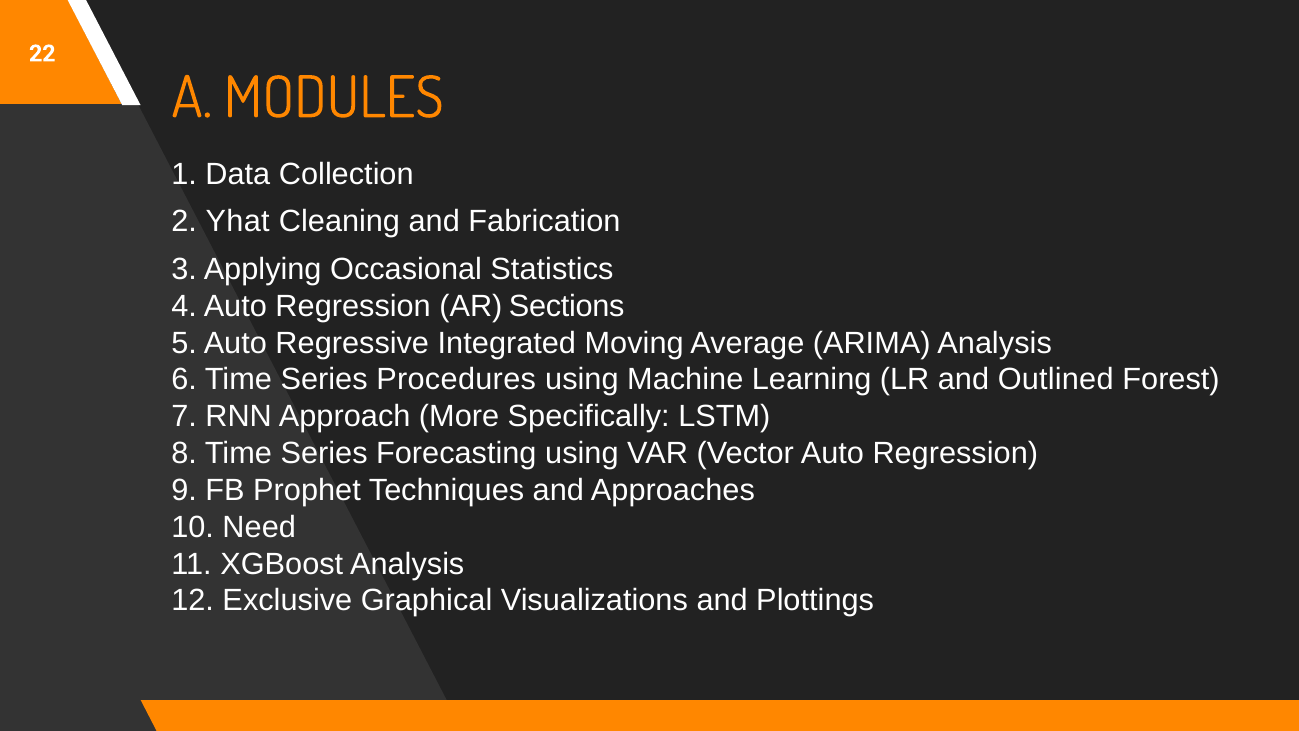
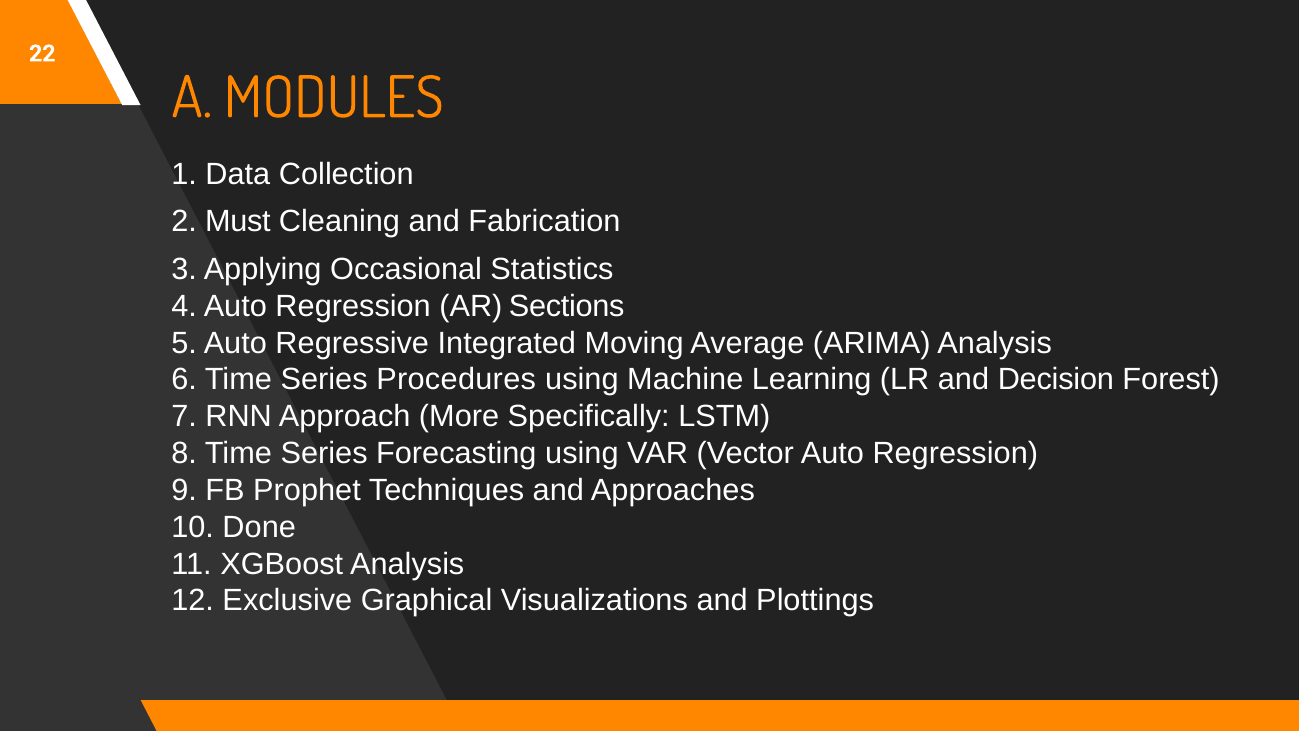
Yhat: Yhat -> Must
Outlined: Outlined -> Decision
Need: Need -> Done
